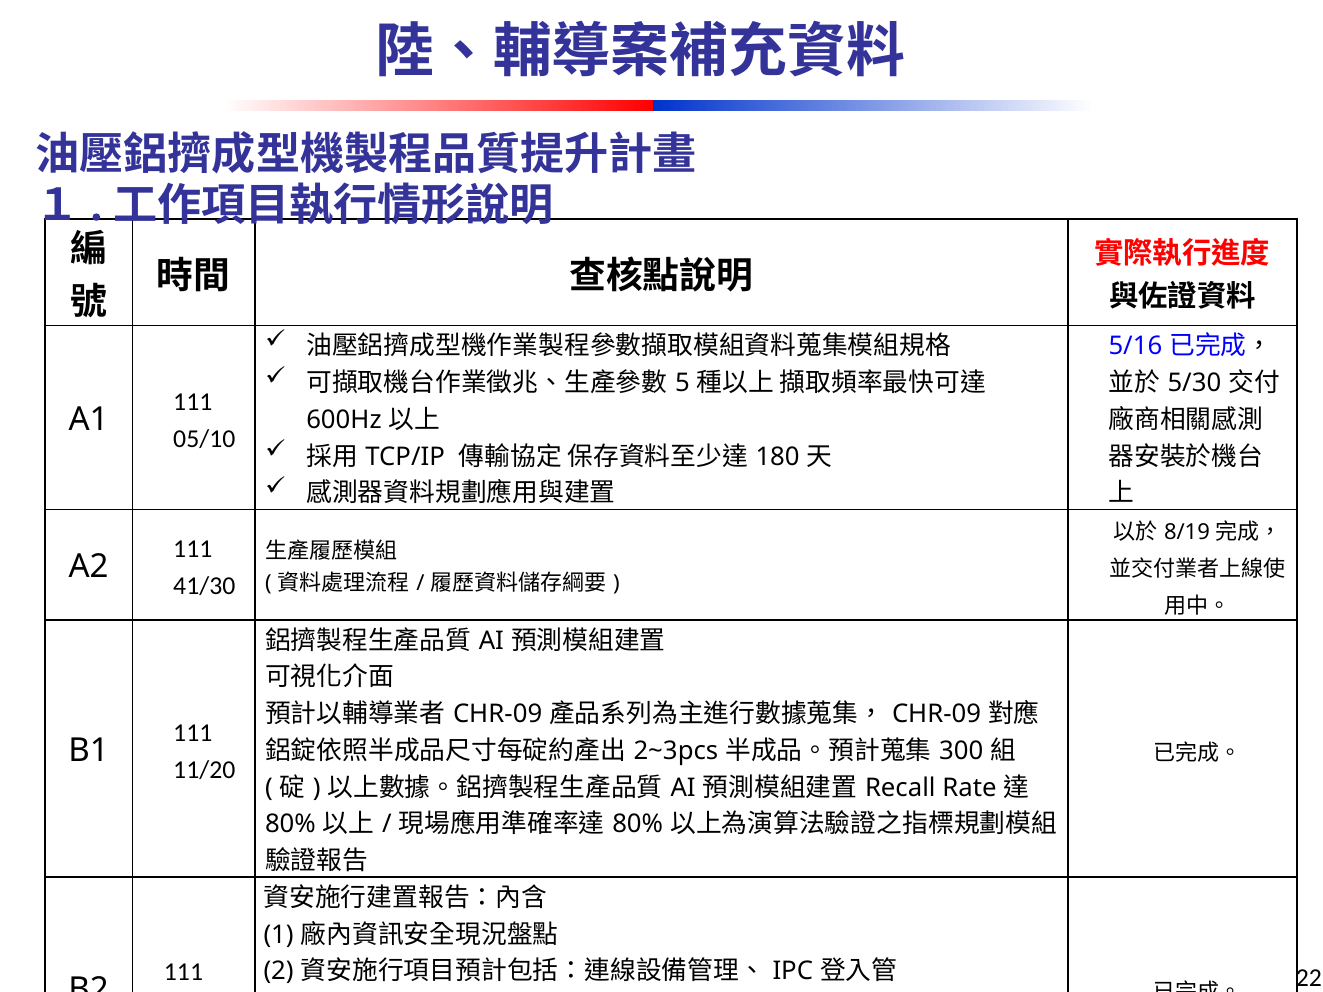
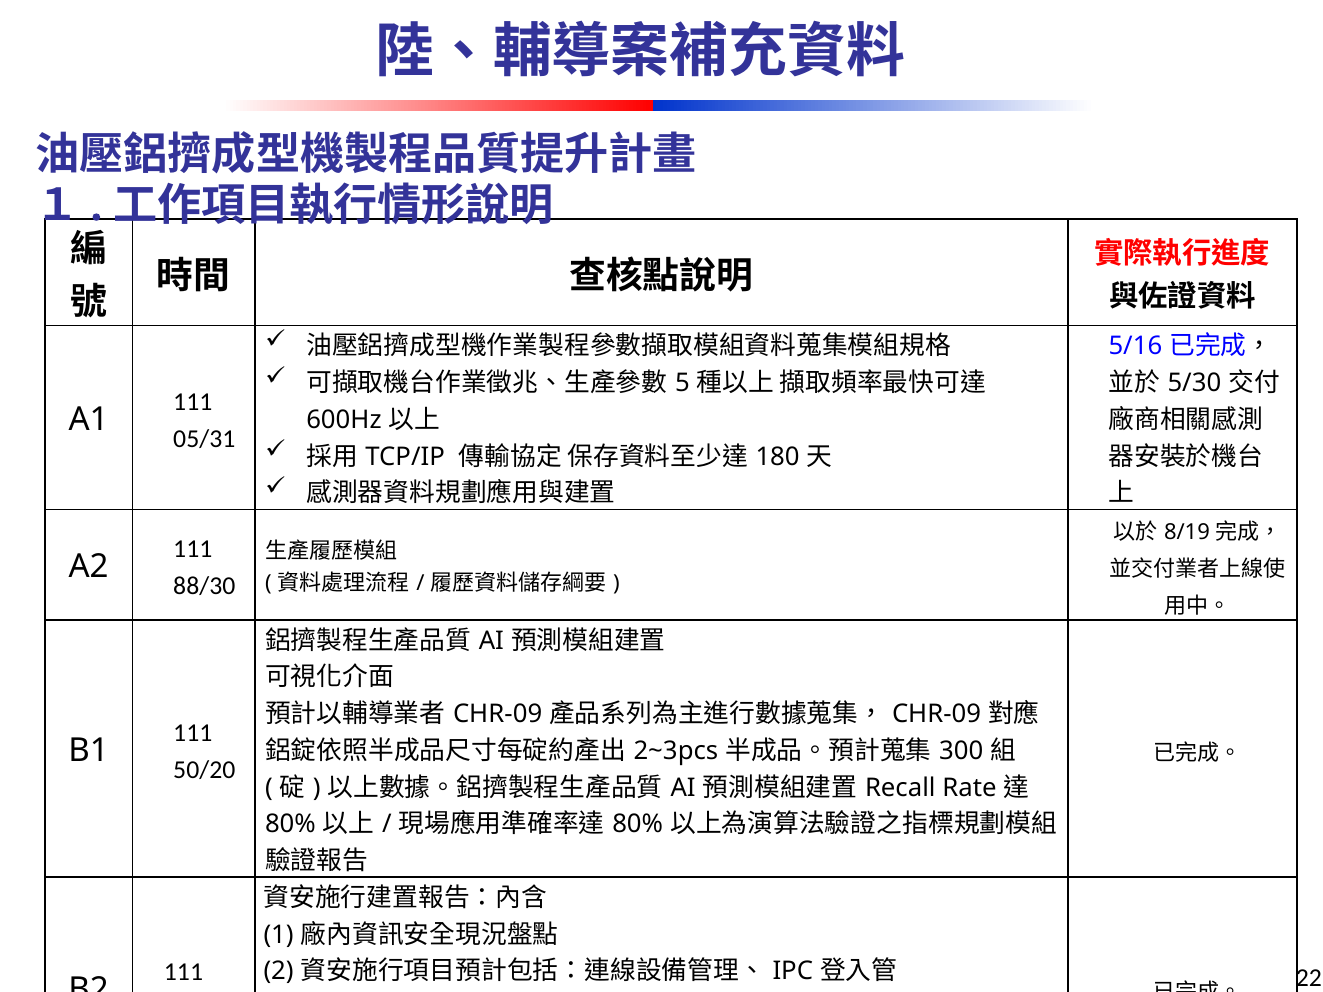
05/10: 05/10 -> 05/31
41/30: 41/30 -> 88/30
11/20: 11/20 -> 50/20
